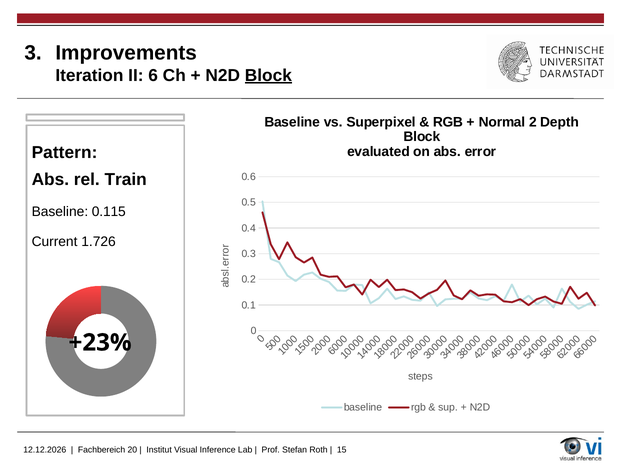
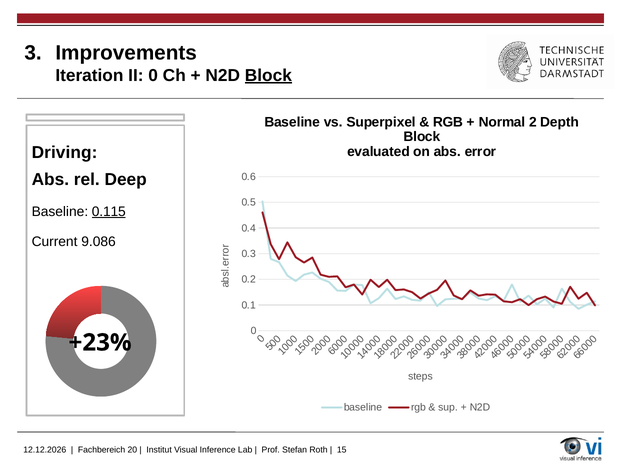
II 6: 6 -> 0
Pattern: Pattern -> Driving
Train: Train -> Deep
0.115 underline: none -> present
1.726: 1.726 -> 9.086
